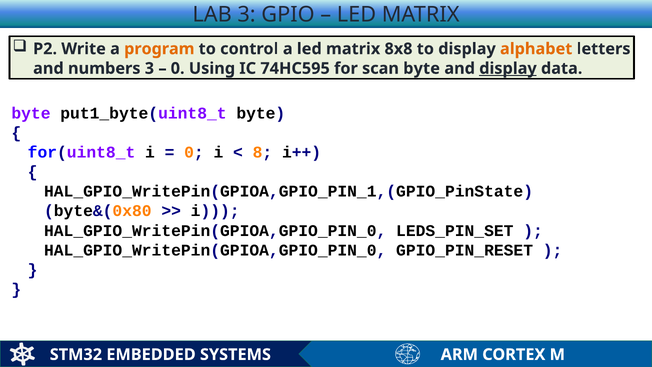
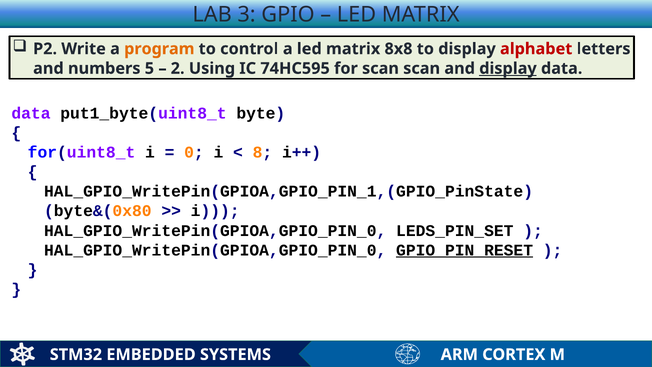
alphabet colour: orange -> red
numbers 3: 3 -> 5
0 at (178, 68): 0 -> 2
scan byte: byte -> scan
byte at (31, 113): byte -> data
GPIO_PIN_RESET underline: none -> present
